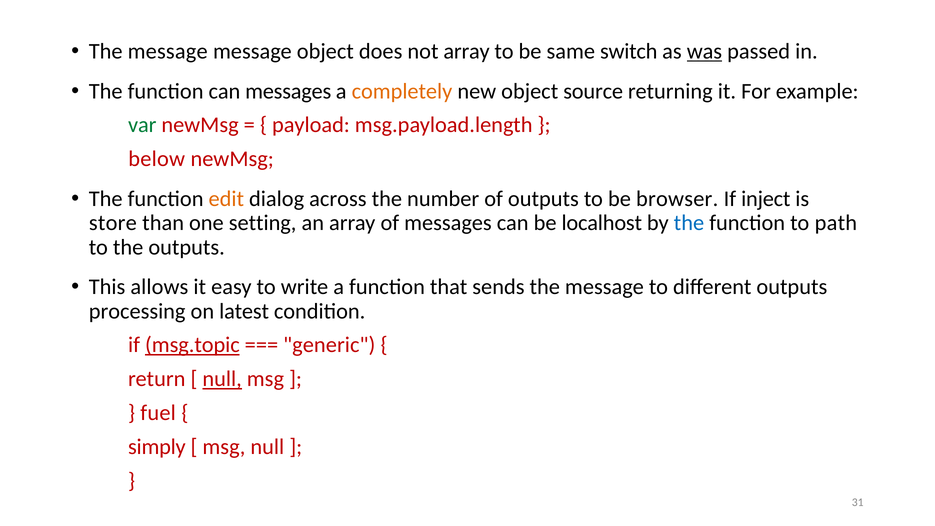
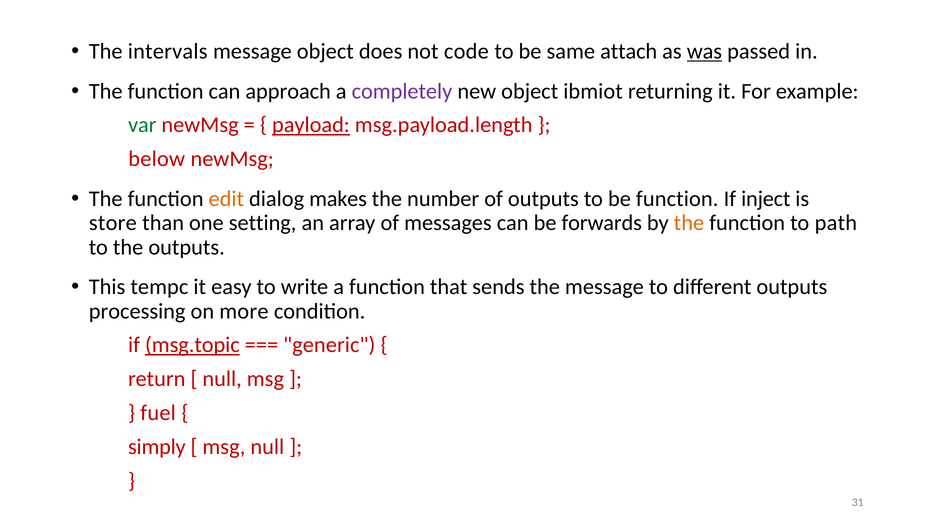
message at (168, 51): message -> intervals
not array: array -> code
switch: switch -> attach
can messages: messages -> approach
completely colour: orange -> purple
source: source -> ibmiot
payload underline: none -> present
across: across -> makes
be browser: browser -> function
localhost: localhost -> forwards
the at (689, 223) colour: blue -> orange
allows: allows -> tempc
latest: latest -> more
null at (222, 379) underline: present -> none
